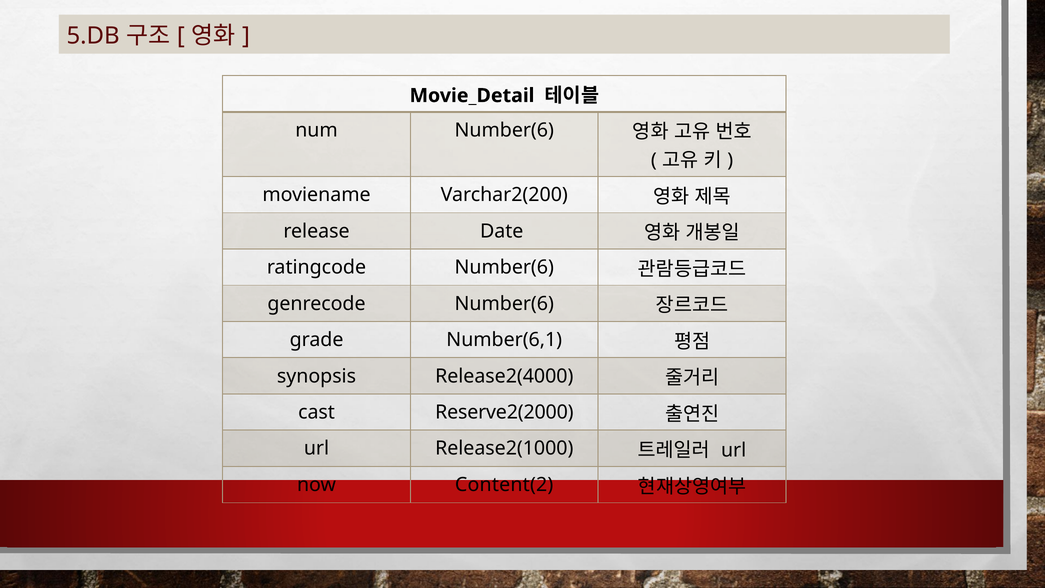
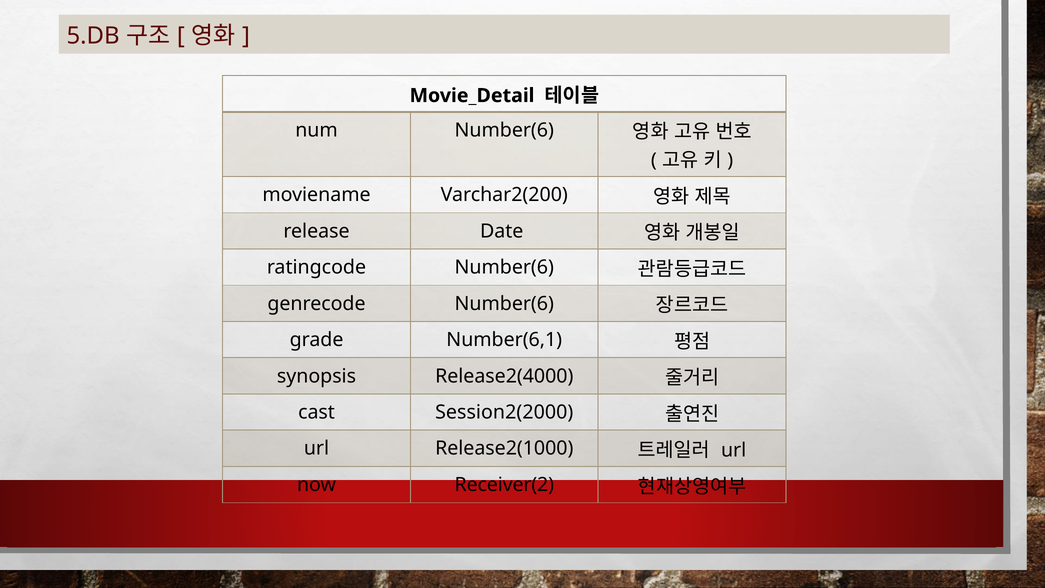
Reserve2(2000: Reserve2(2000 -> Session2(2000
Content(2: Content(2 -> Receiver(2
